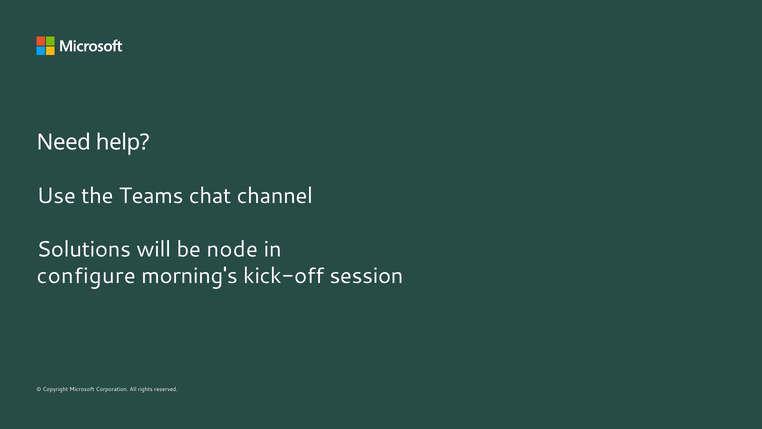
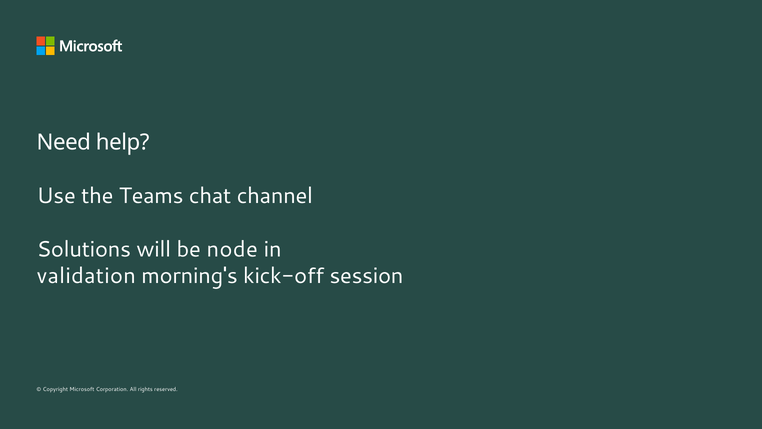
configure: configure -> validation
